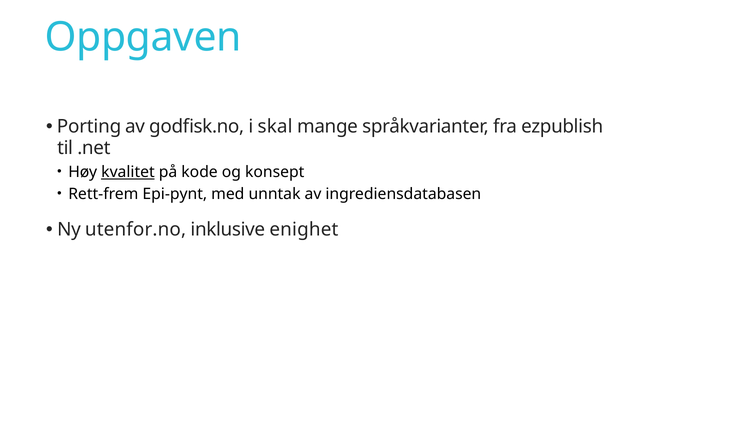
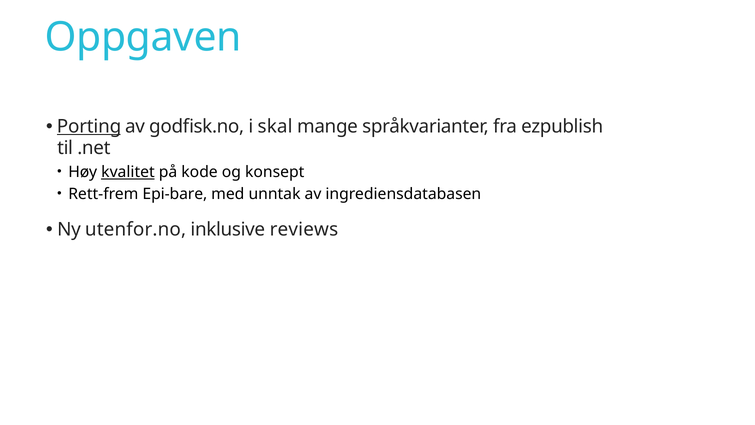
Porting underline: none -> present
Epi-pynt: Epi-pynt -> Epi-bare
enighet: enighet -> reviews
